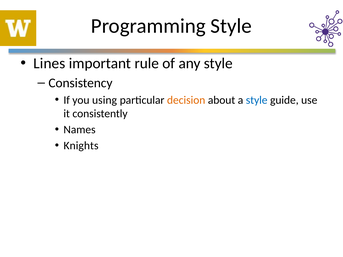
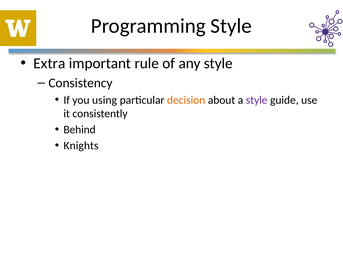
Lines: Lines -> Extra
style at (257, 100) colour: blue -> purple
Names: Names -> Behind
